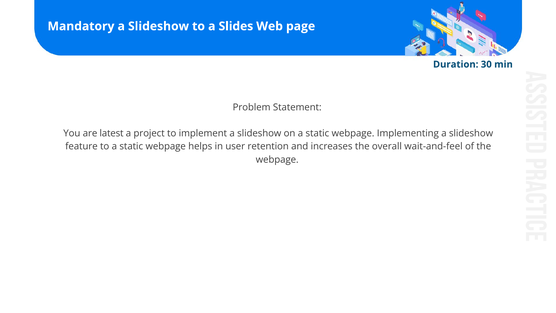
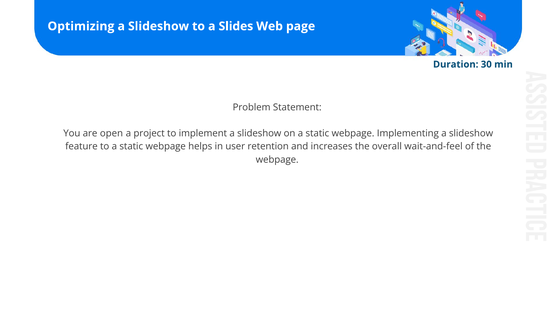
Mandatory: Mandatory -> Optimizing
latest: latest -> open
